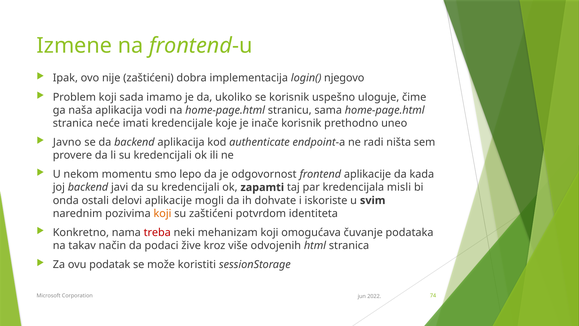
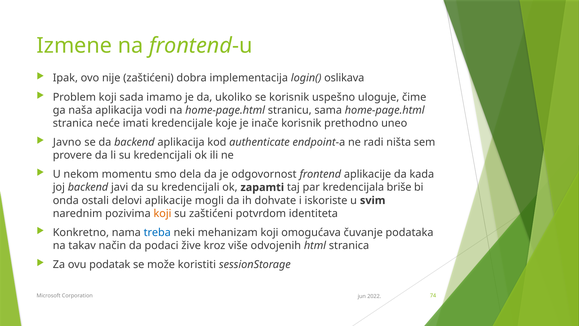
njegovo: njegovo -> oslikava
lepo: lepo -> dela
misli: misli -> briše
treba colour: red -> blue
